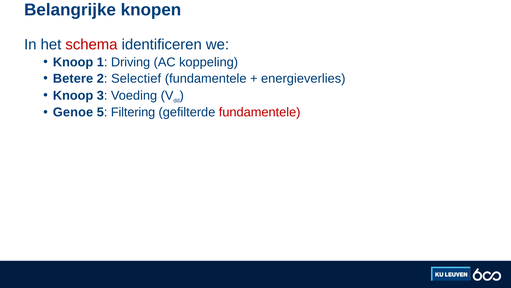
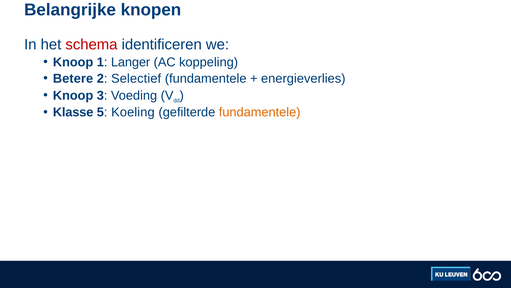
Driving: Driving -> Langer
Genoe: Genoe -> Klasse
Filtering: Filtering -> Koeling
fundamentele at (260, 112) colour: red -> orange
